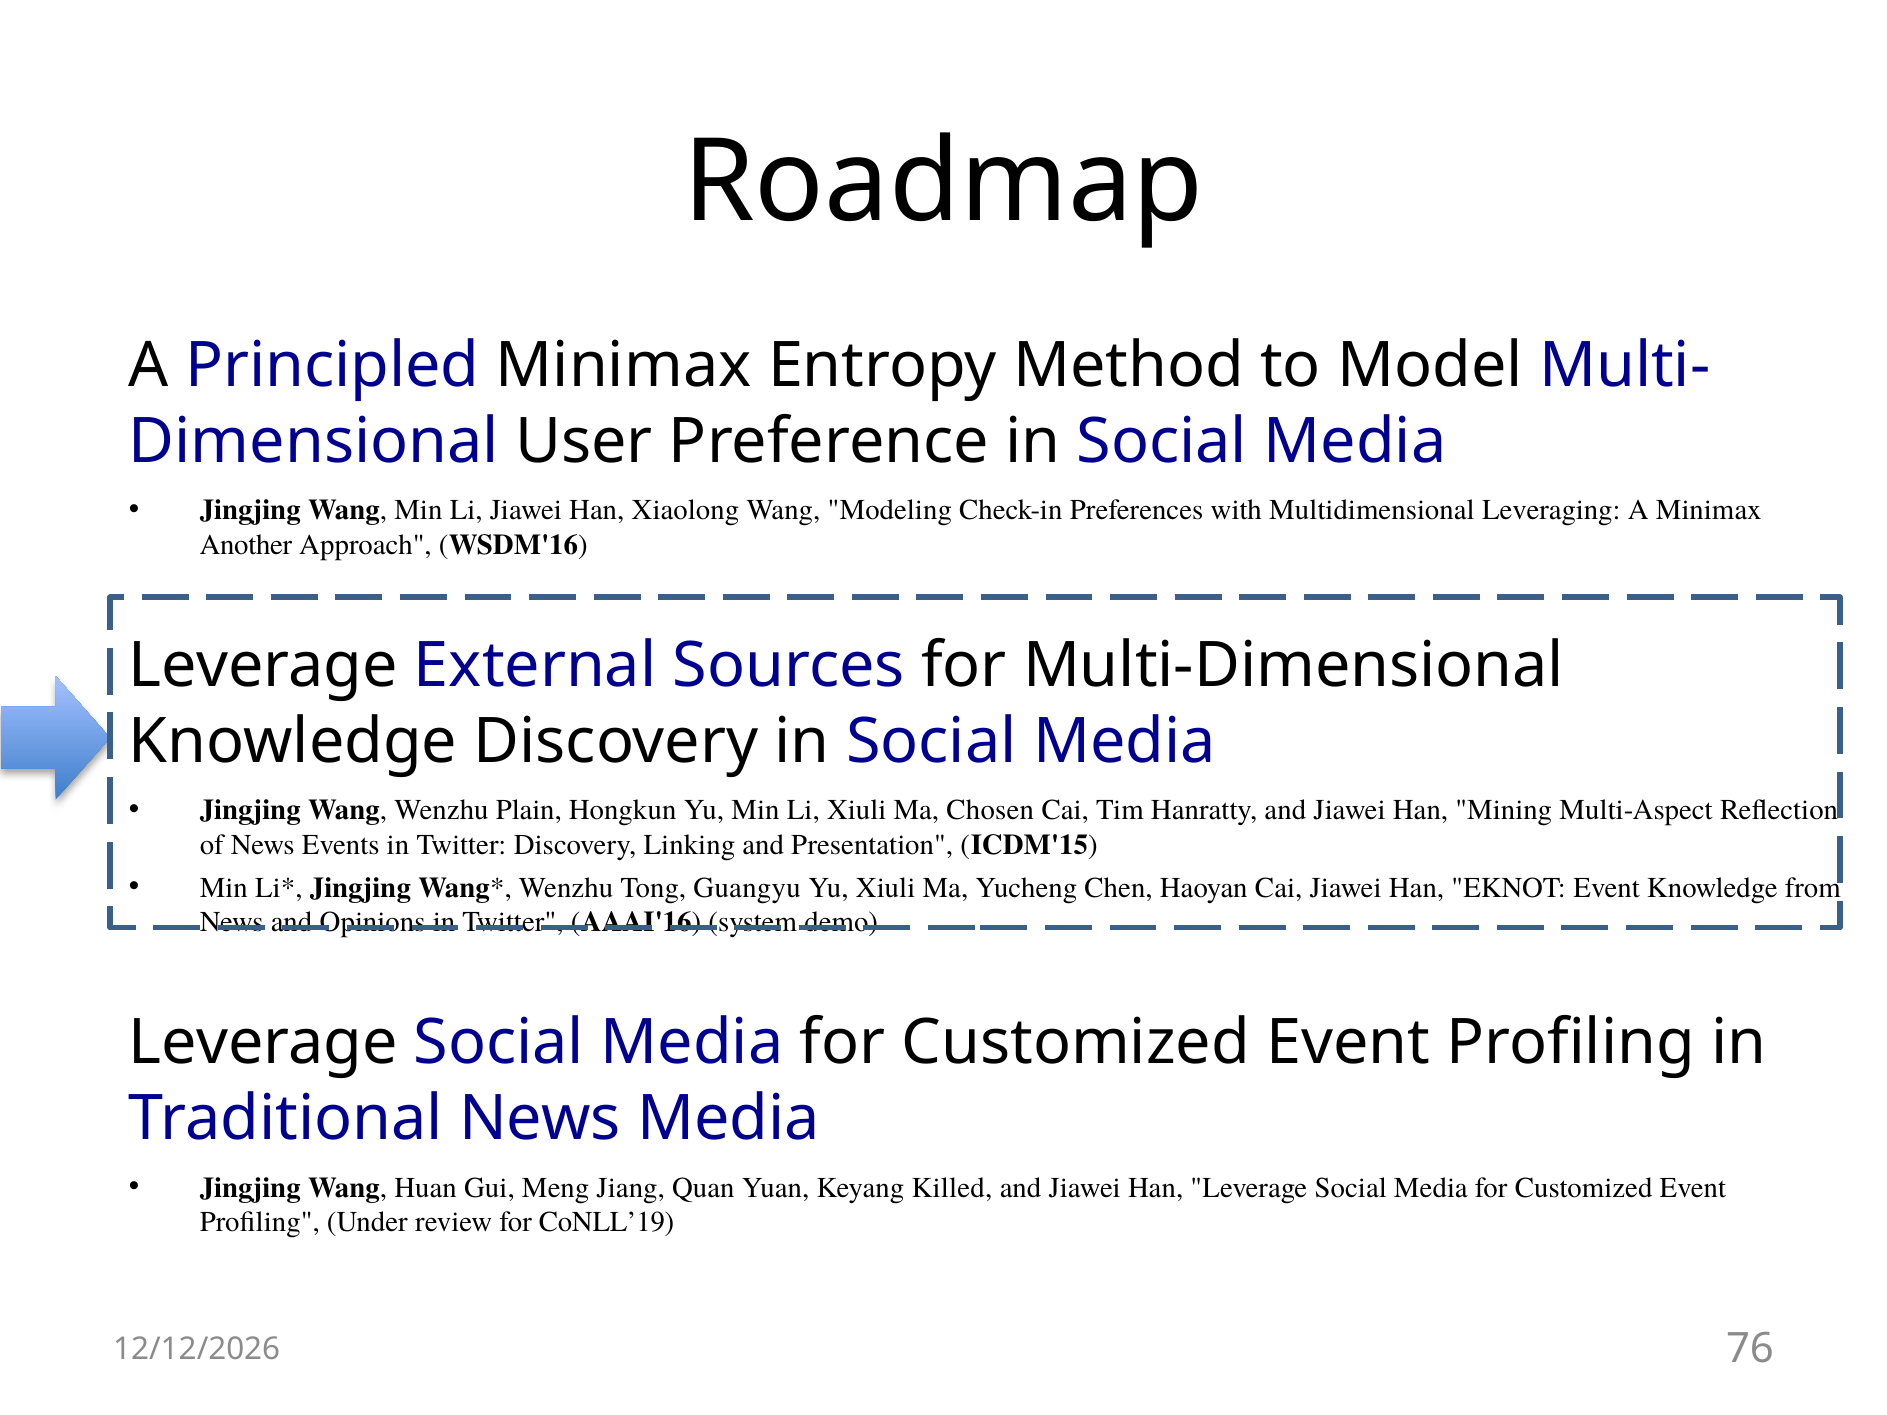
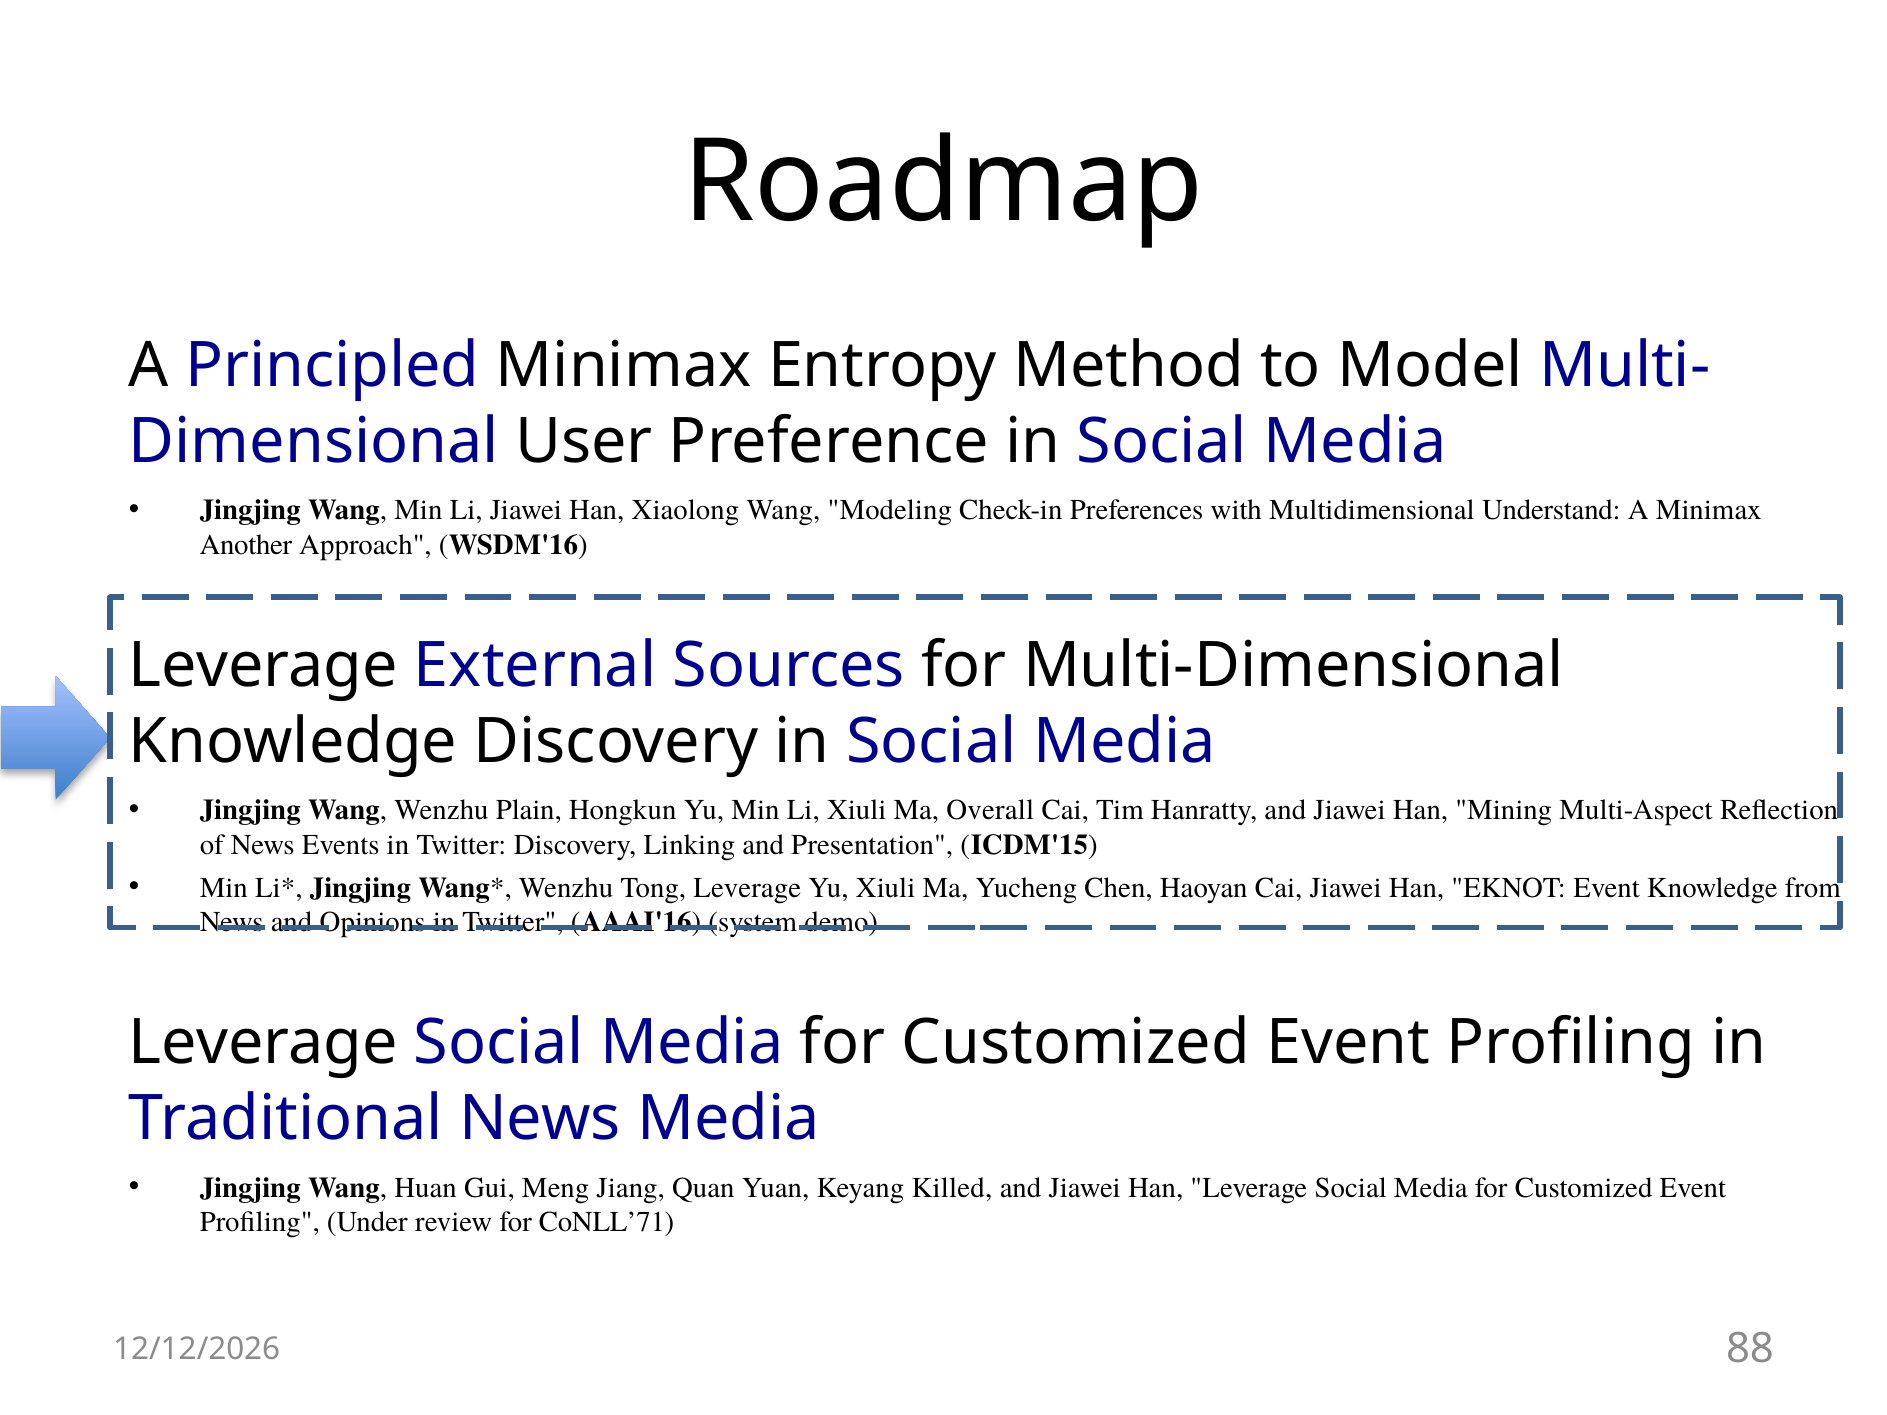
Leveraging: Leveraging -> Understand
Chosen: Chosen -> Overall
Tong Guangyu: Guangyu -> Leverage
CoNLL’19: CoNLL’19 -> CoNLL’71
76: 76 -> 88
